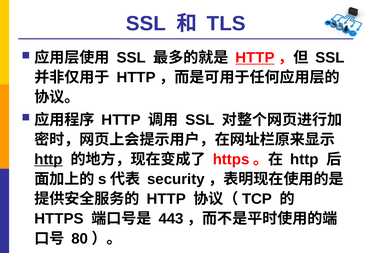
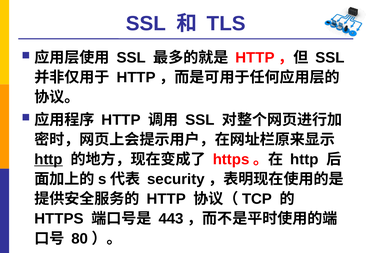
HTTP at (255, 58) underline: present -> none
